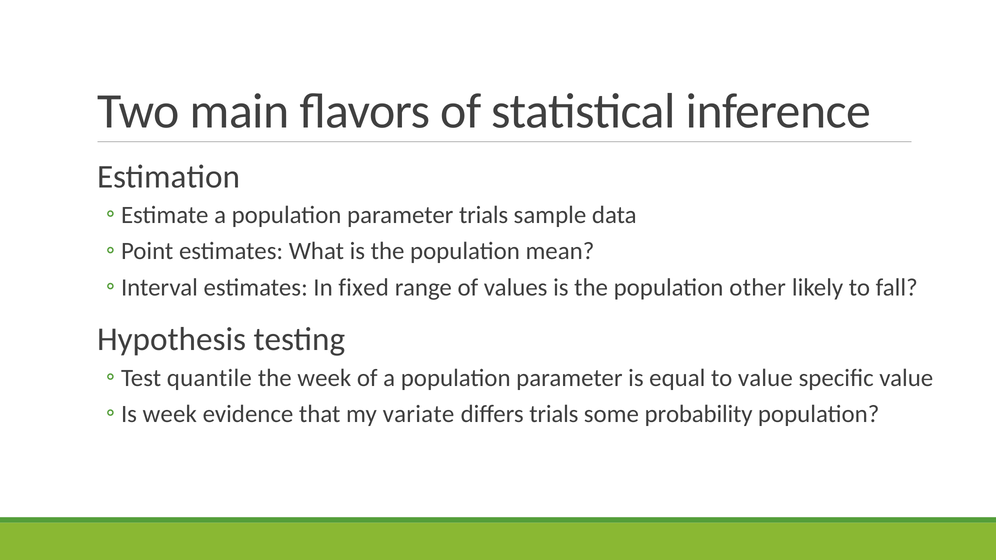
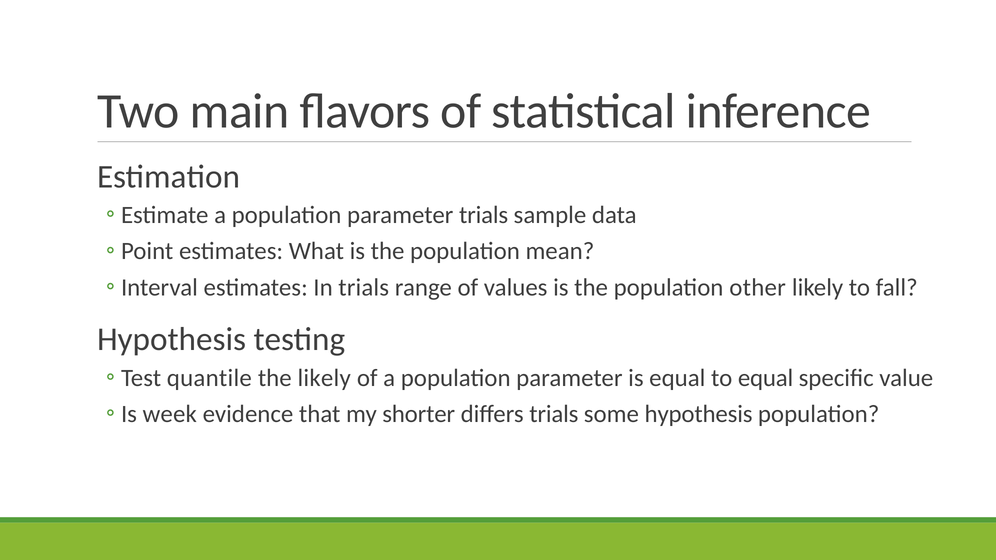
In fixed: fixed -> trials
the week: week -> likely
to value: value -> equal
variate: variate -> shorter
some probability: probability -> hypothesis
